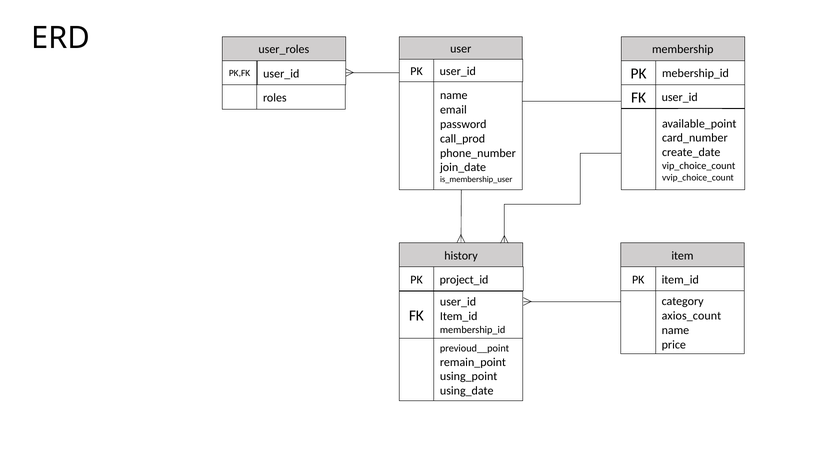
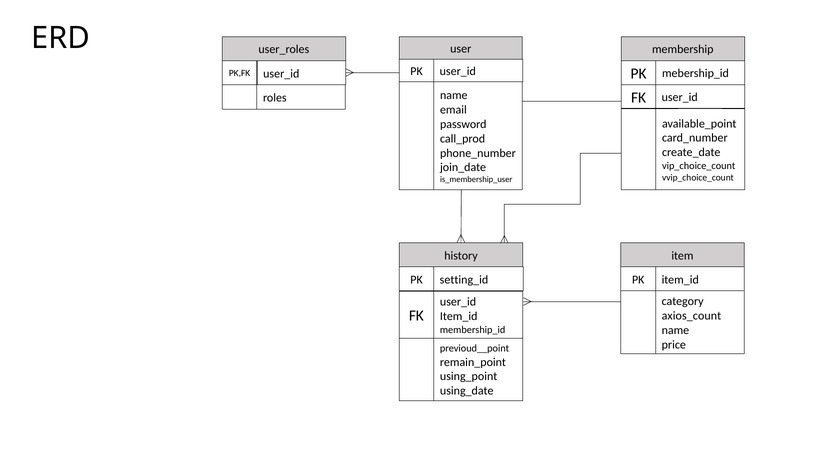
project_id: project_id -> setting_id
